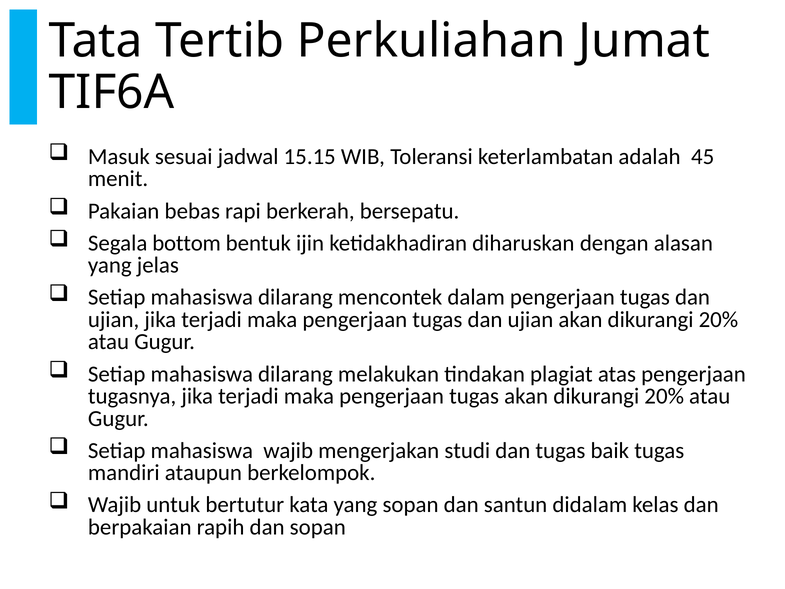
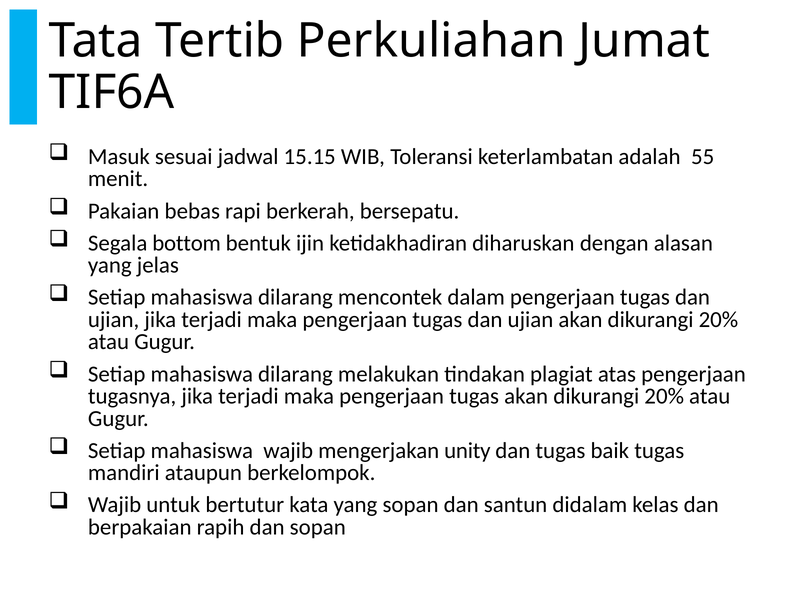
45: 45 -> 55
studi: studi -> unity
